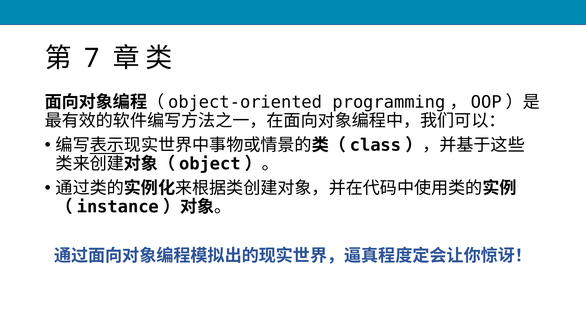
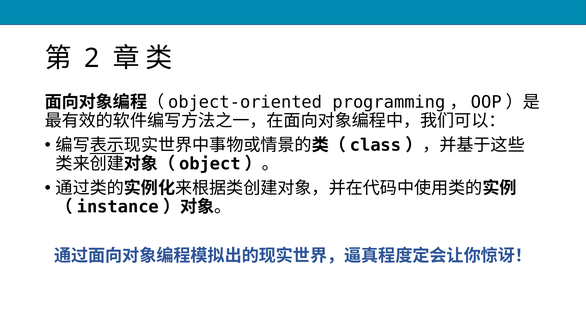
7: 7 -> 2
